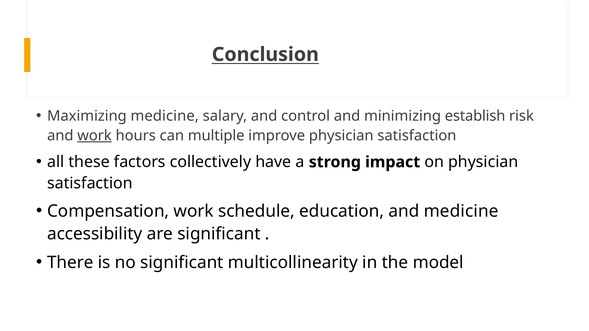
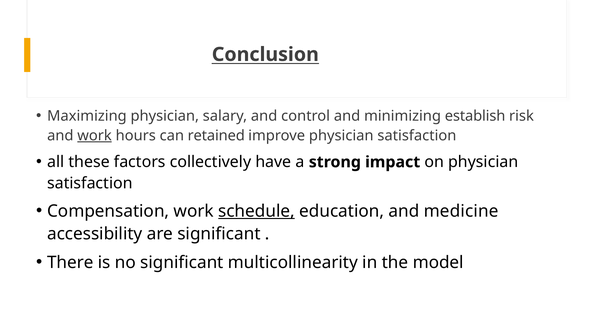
Maximizing medicine: medicine -> physician
multiple: multiple -> retained
schedule underline: none -> present
